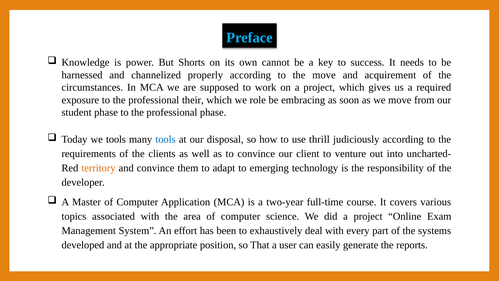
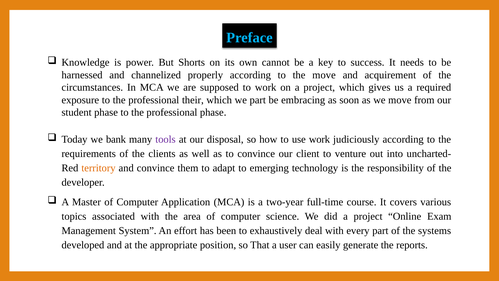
we role: role -> part
we tools: tools -> bank
tools at (166, 139) colour: blue -> purple
use thrill: thrill -> work
